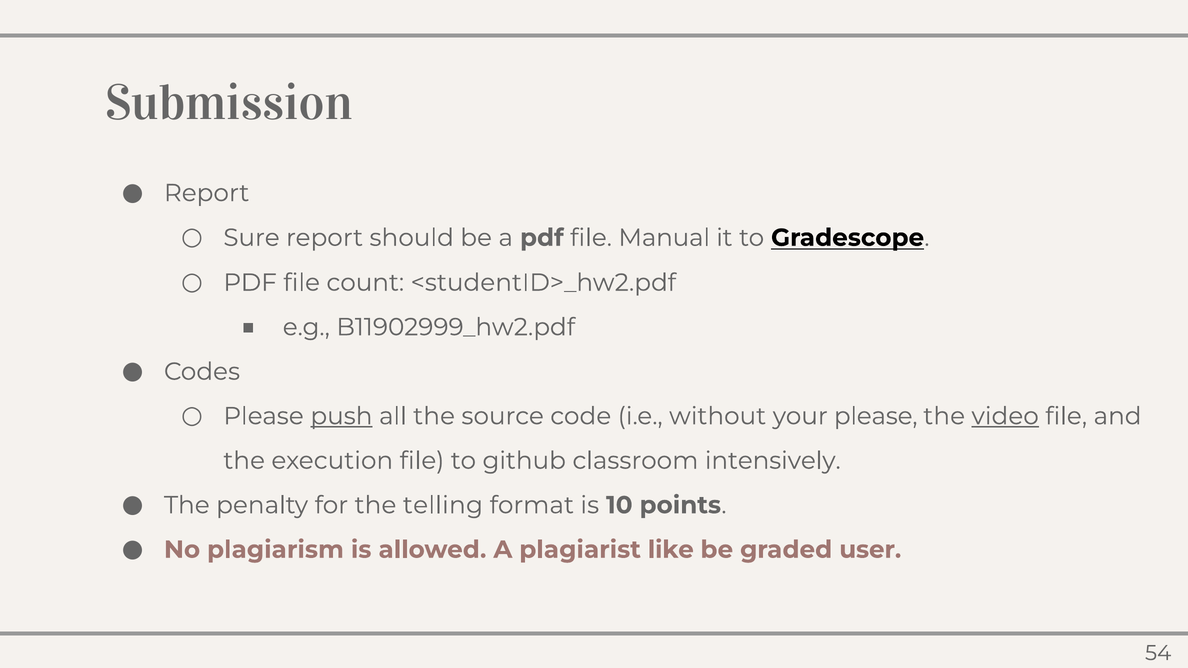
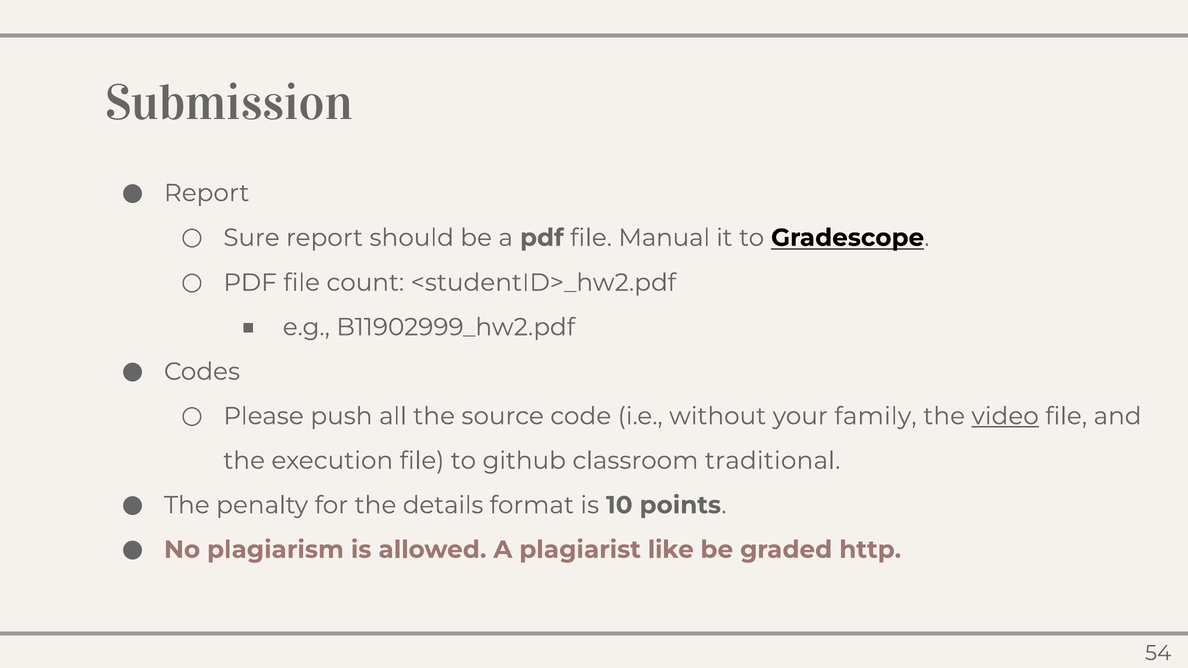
push underline: present -> none
your please: please -> family
intensively: intensively -> traditional
telling: telling -> details
user: user -> http
